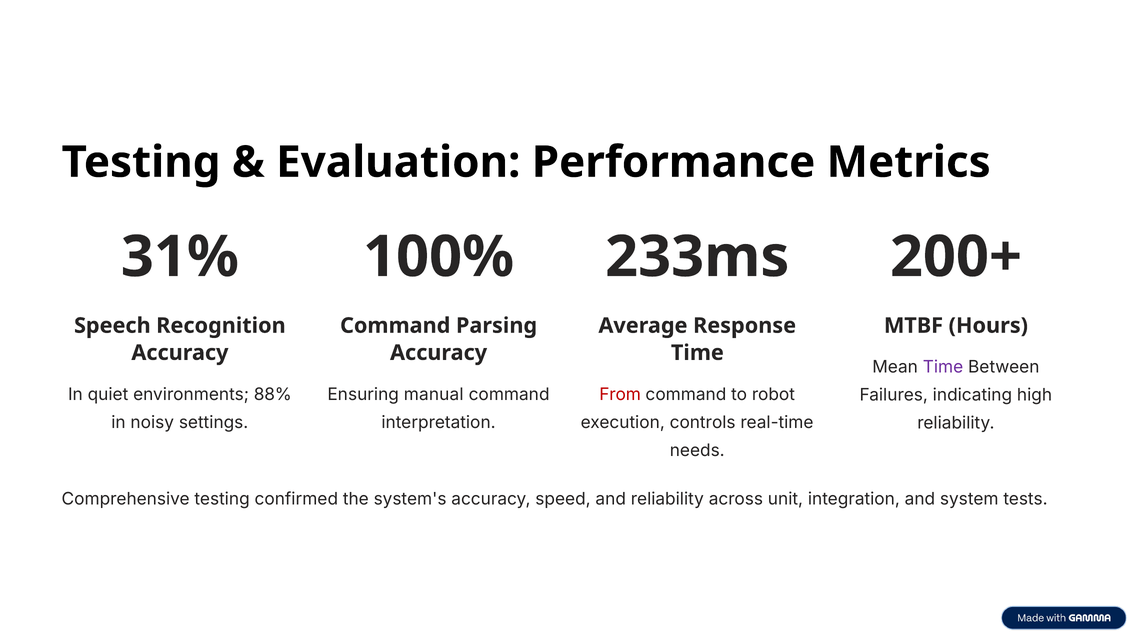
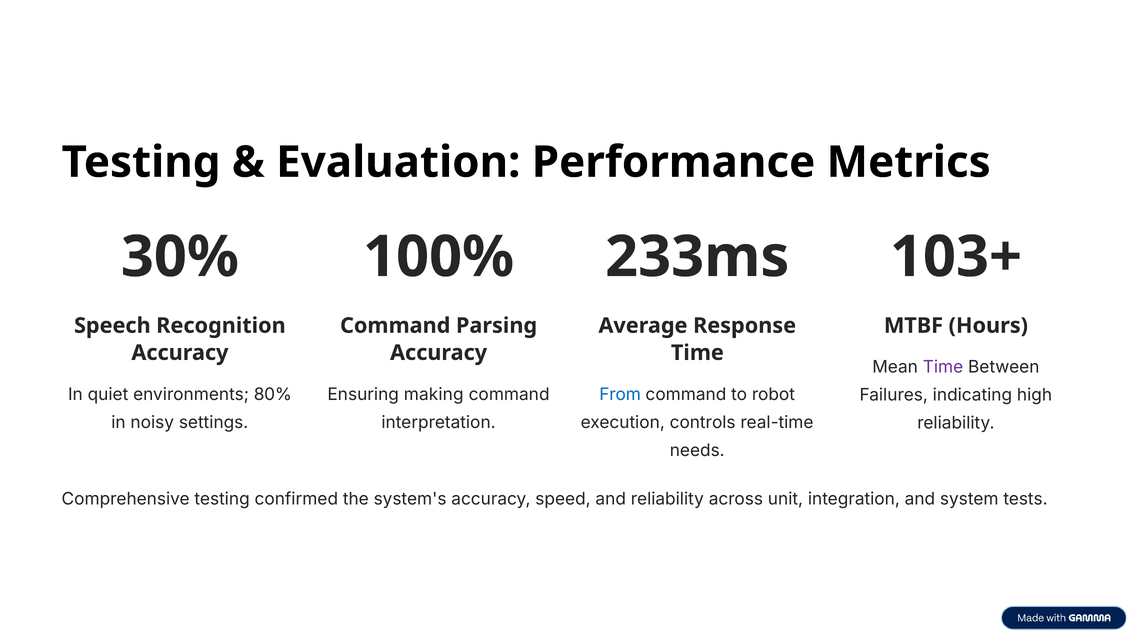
31%: 31% -> 30%
200+: 200+ -> 103+
88%: 88% -> 80%
manual: manual -> making
From colour: red -> blue
